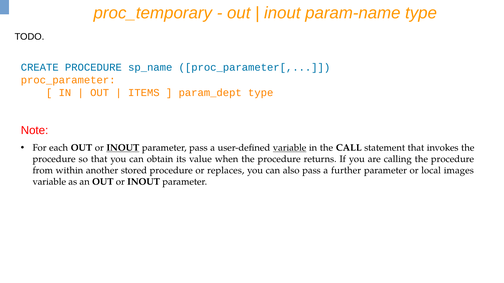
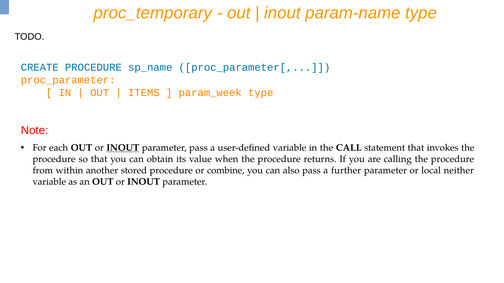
param_dept: param_dept -> param_week
variable at (290, 148) underline: present -> none
replaces: replaces -> combine
images: images -> neither
